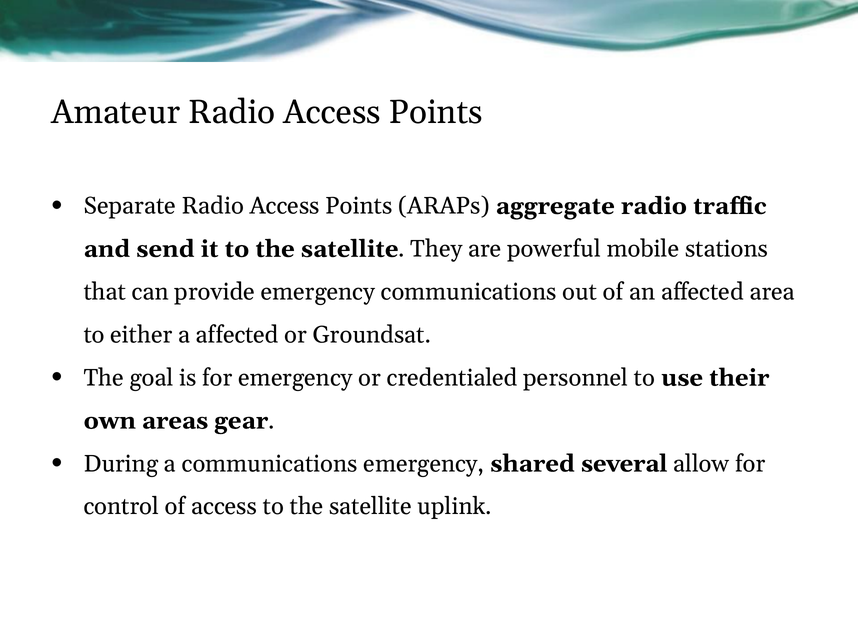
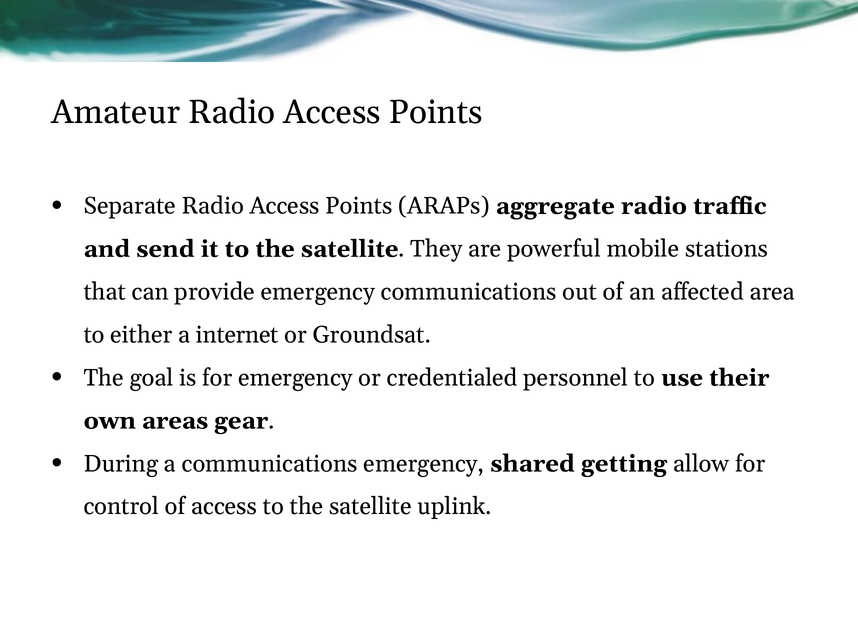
a affected: affected -> internet
several: several -> getting
